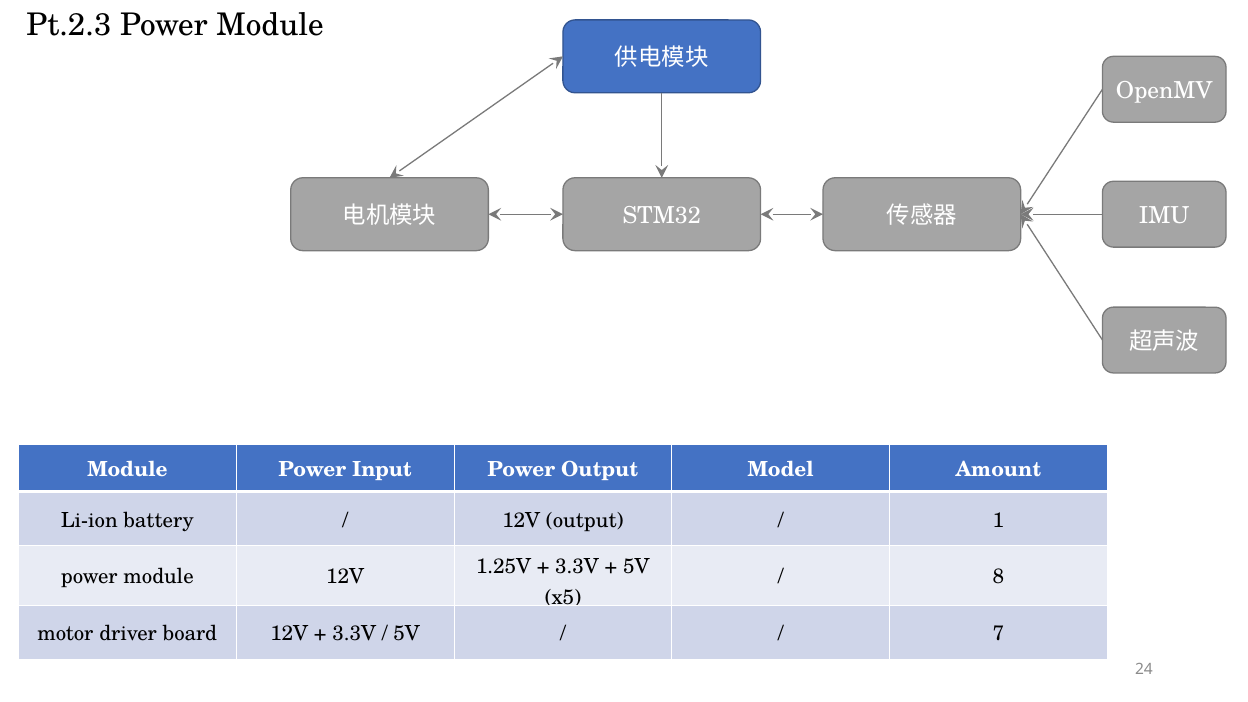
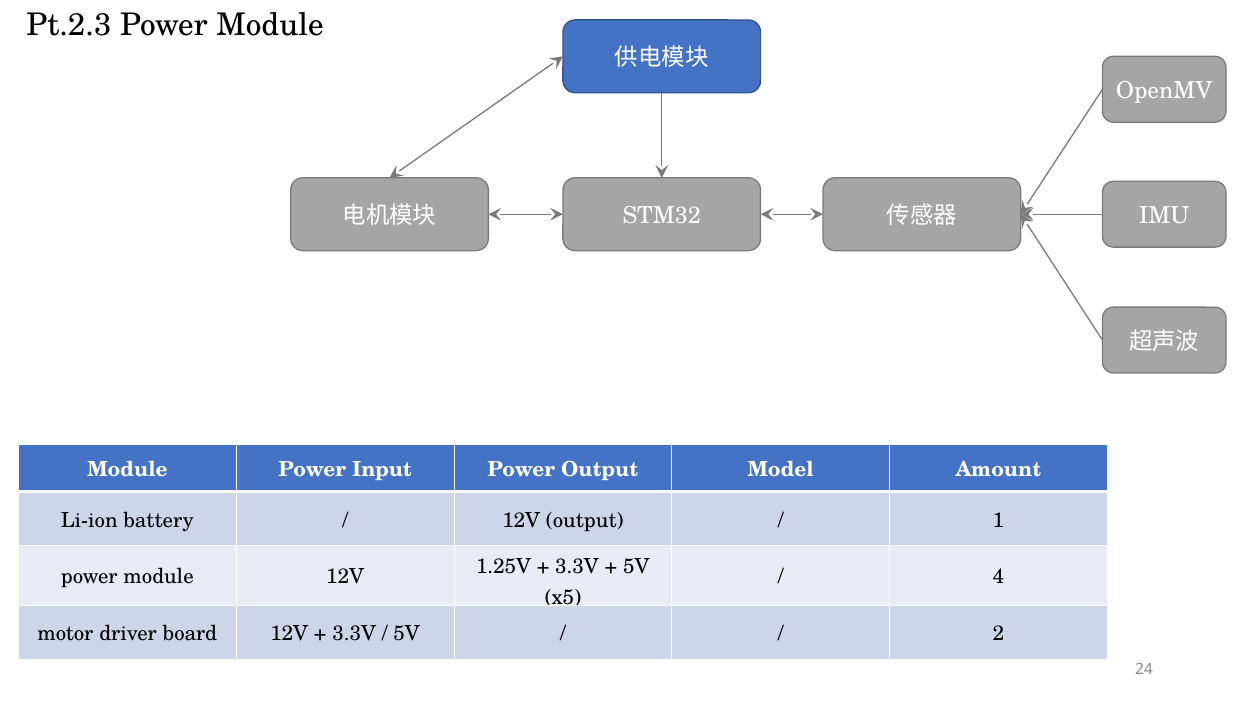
8: 8 -> 4
7: 7 -> 2
